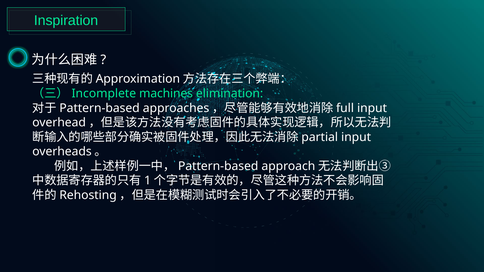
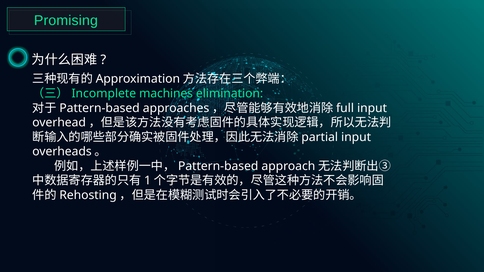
Inspiration: Inspiration -> Promising
